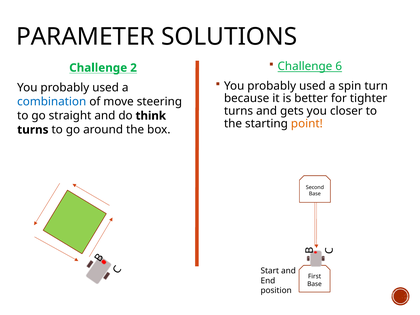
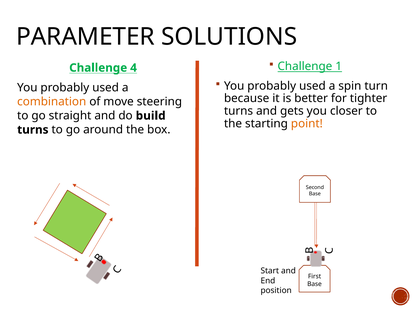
6: 6 -> 1
2: 2 -> 4
combination colour: blue -> orange
think: think -> build
